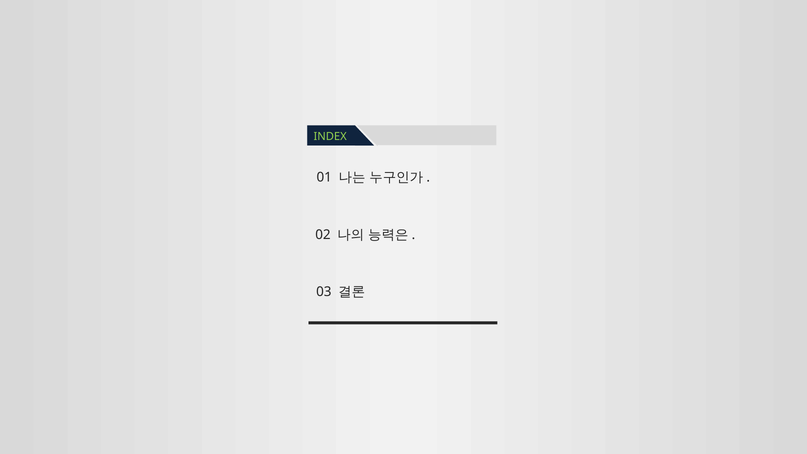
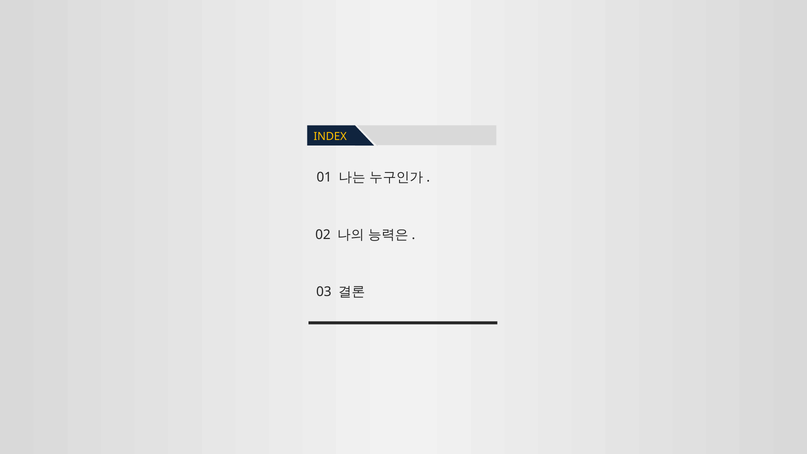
INDEX colour: light green -> yellow
